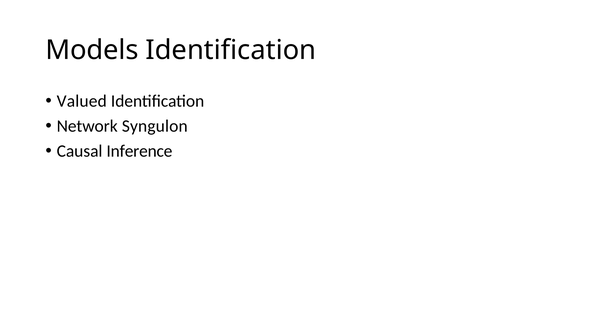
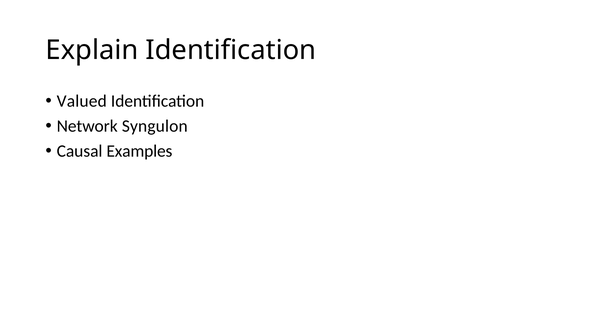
Models: Models -> Explain
Inference: Inference -> Examples
